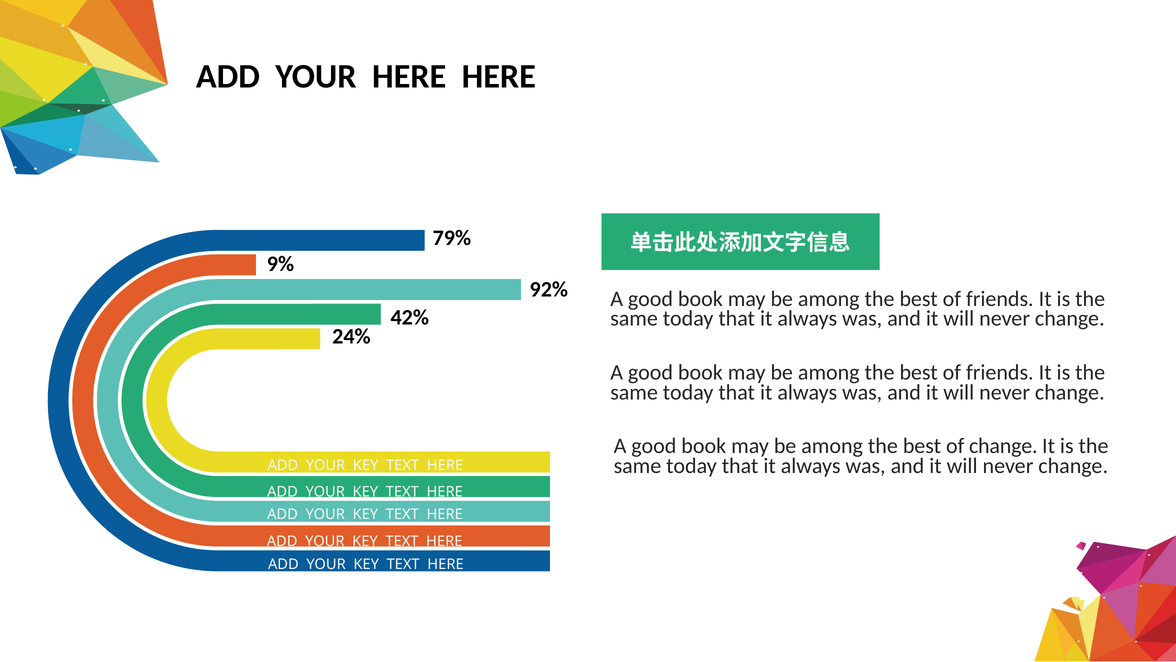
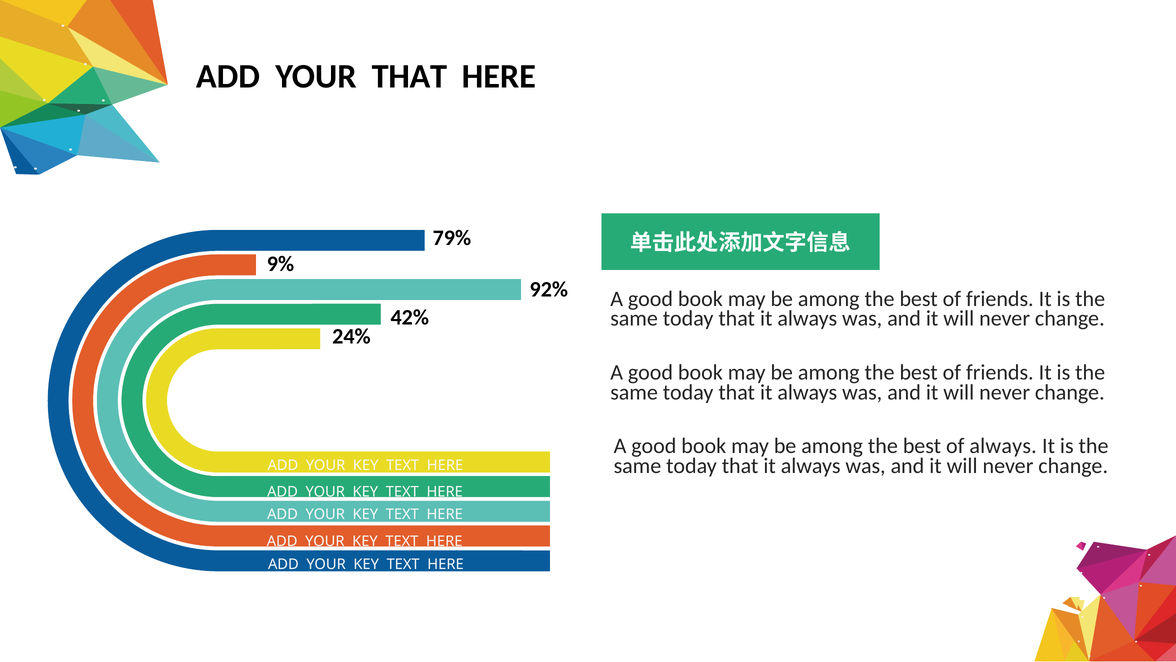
YOUR HERE: HERE -> THAT
of change: change -> always
